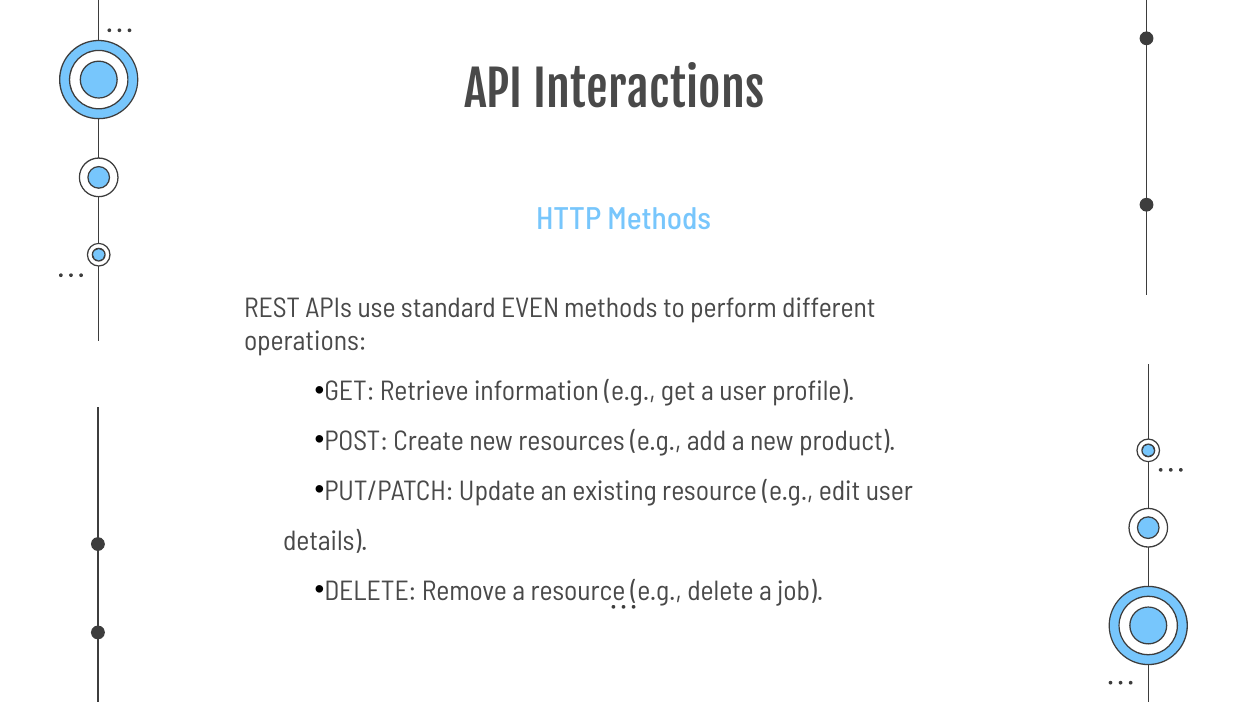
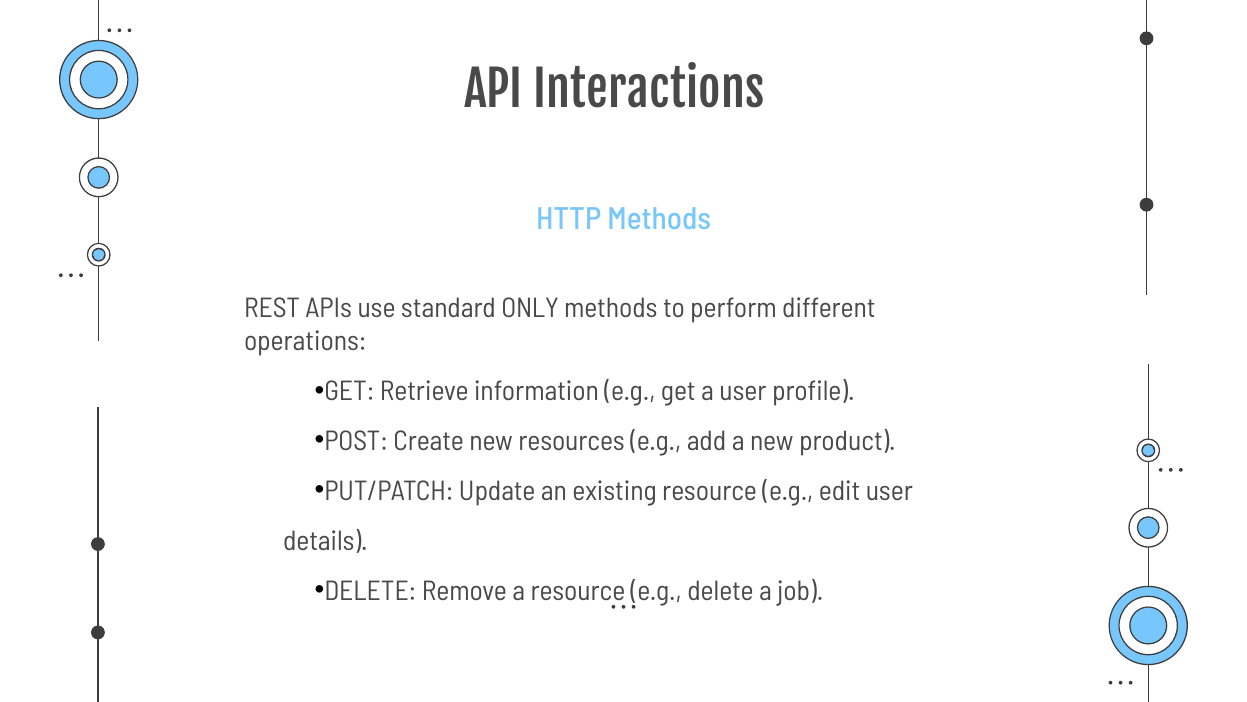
EVEN: EVEN -> ONLY
